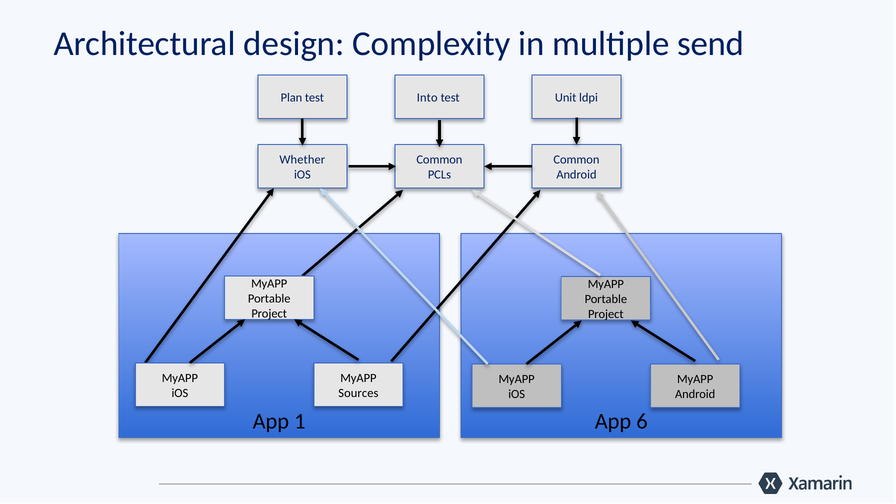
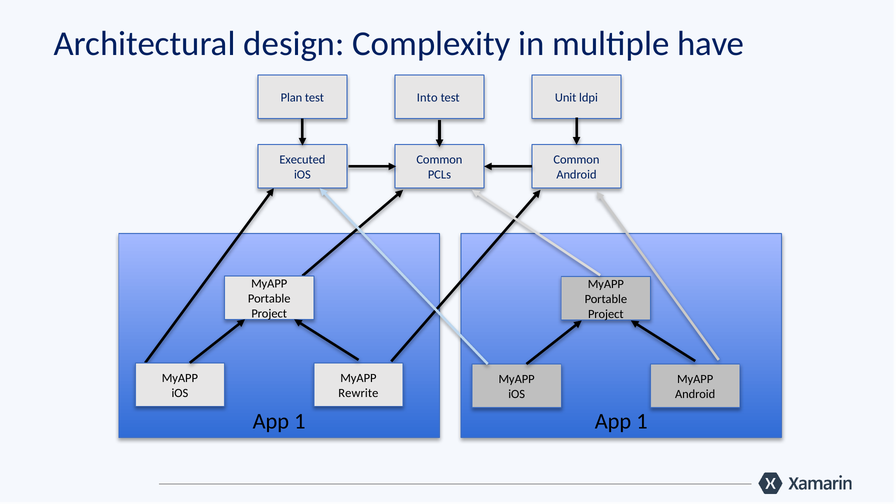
send: send -> have
Whether: Whether -> Executed
Sources: Sources -> Rewrite
6 at (642, 421): 6 -> 1
